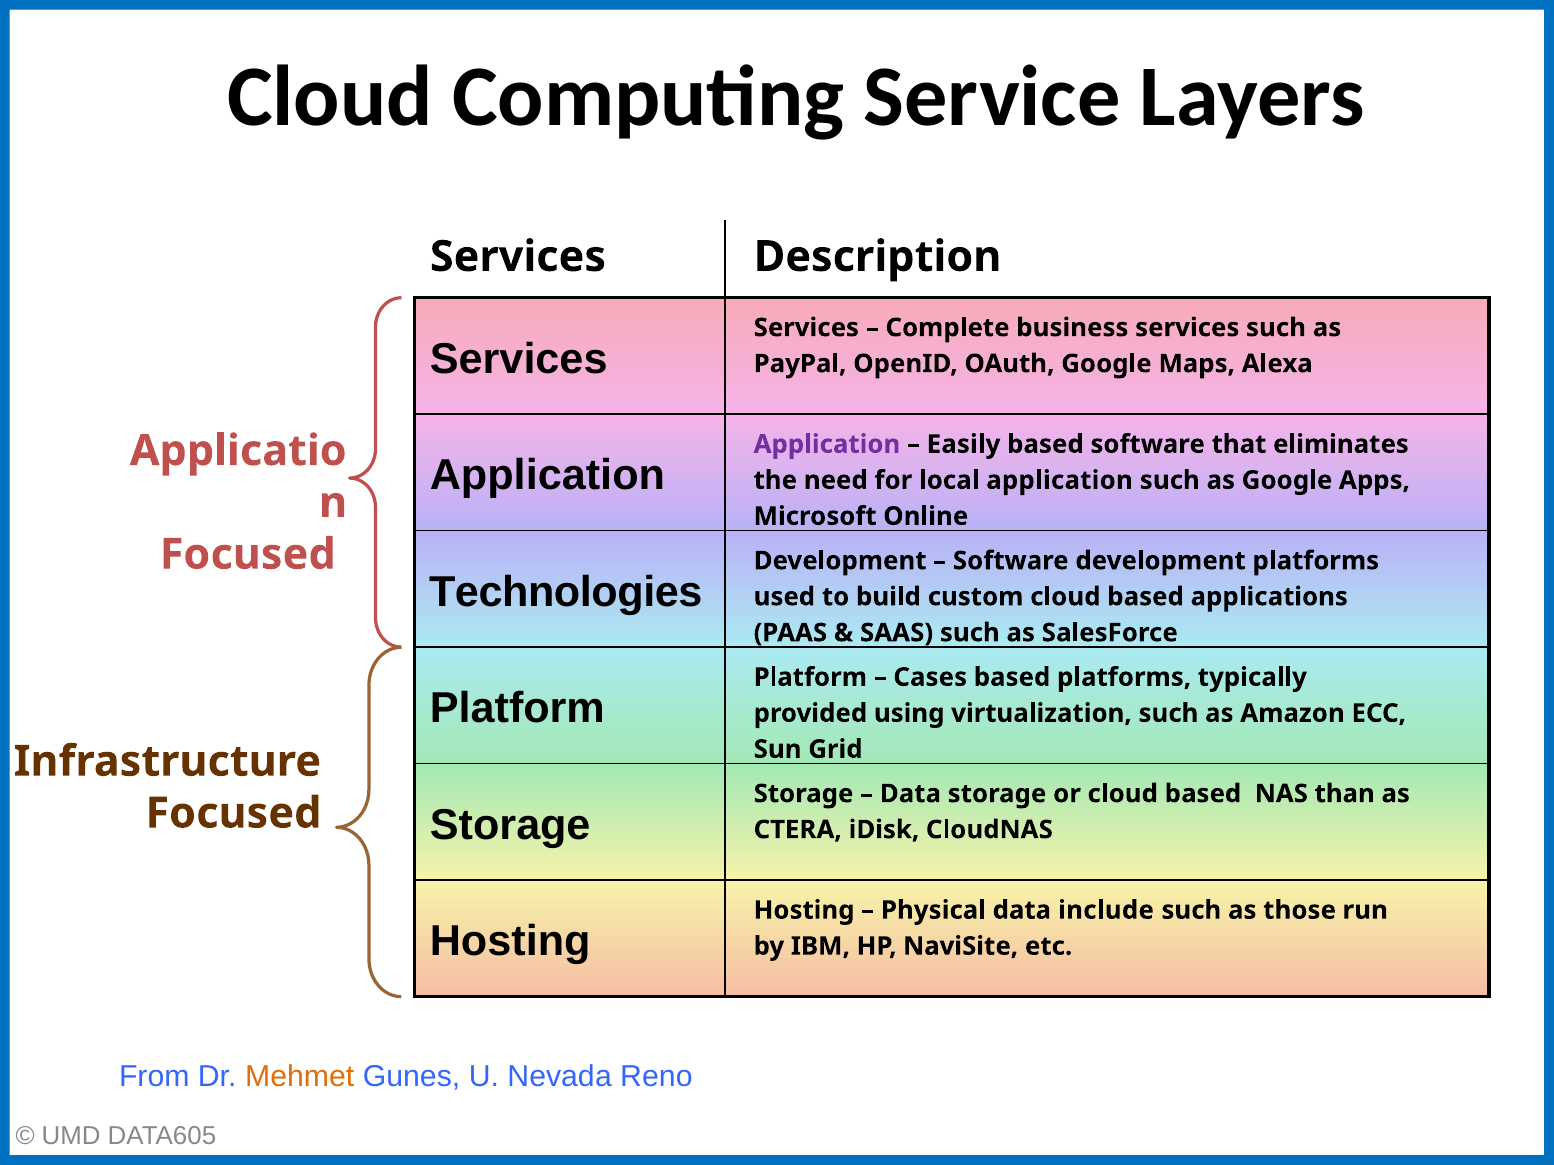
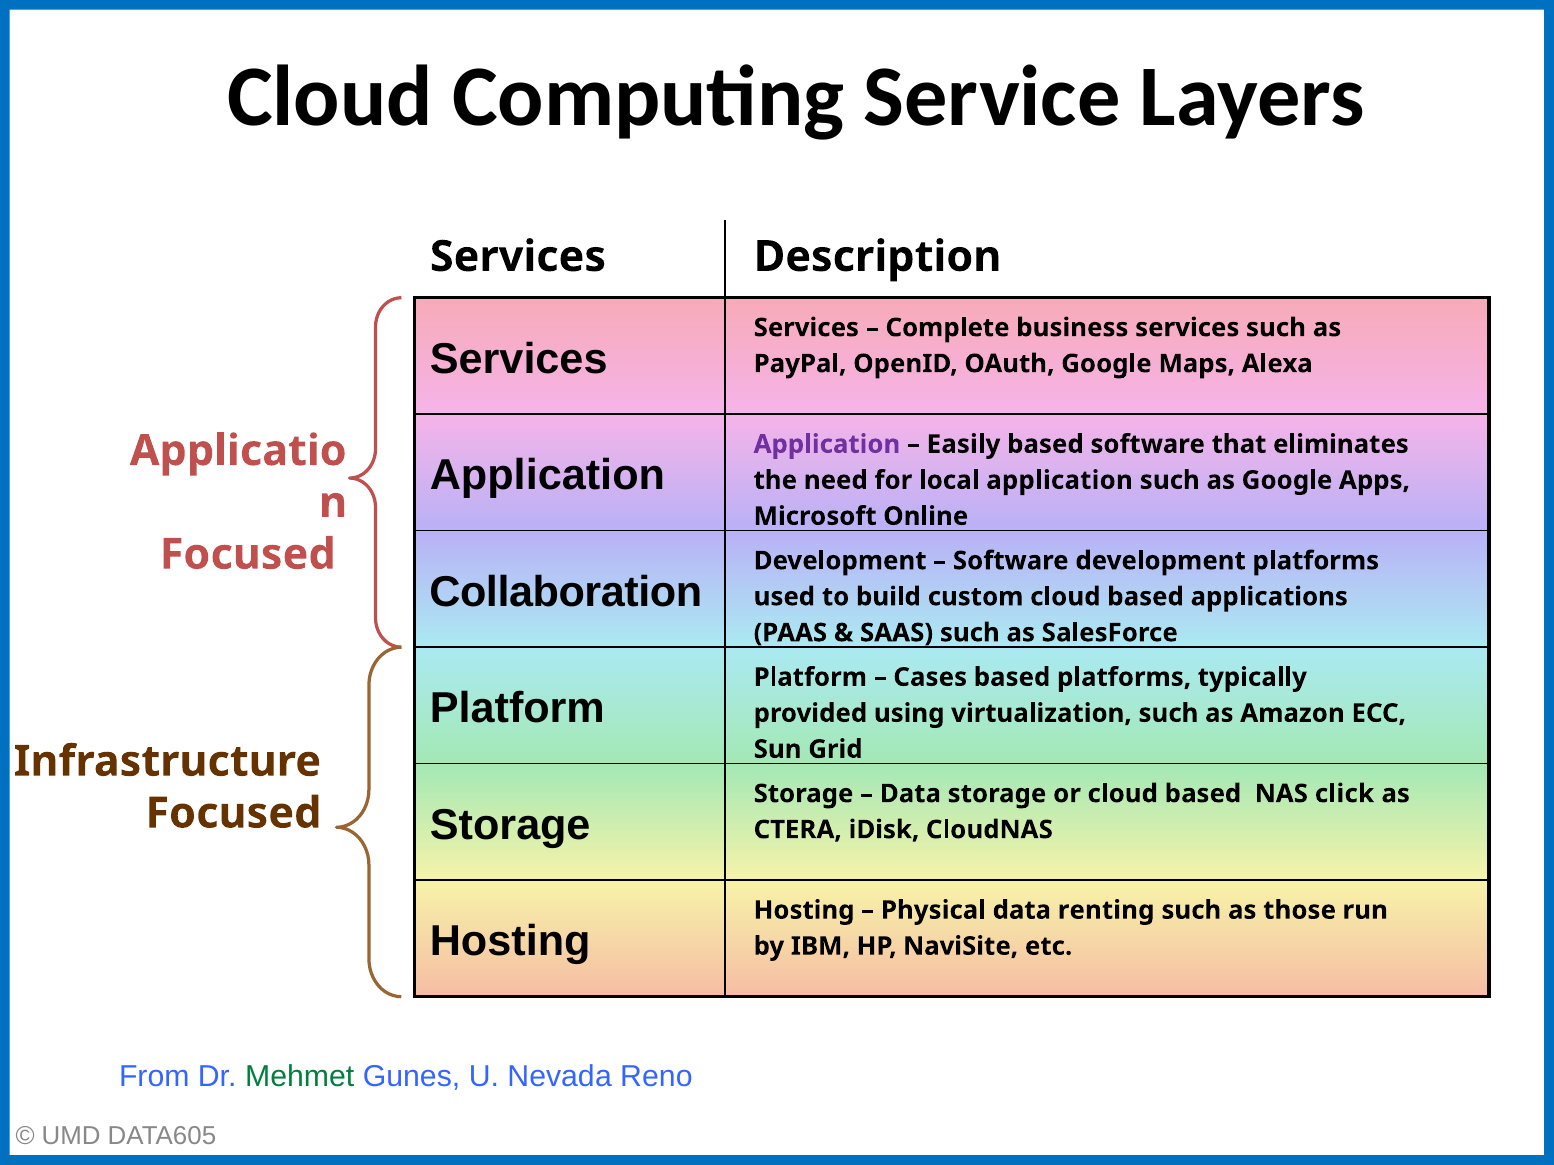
Technologies: Technologies -> Collaboration
than: than -> click
include: include -> renting
Mehmet colour: orange -> green
